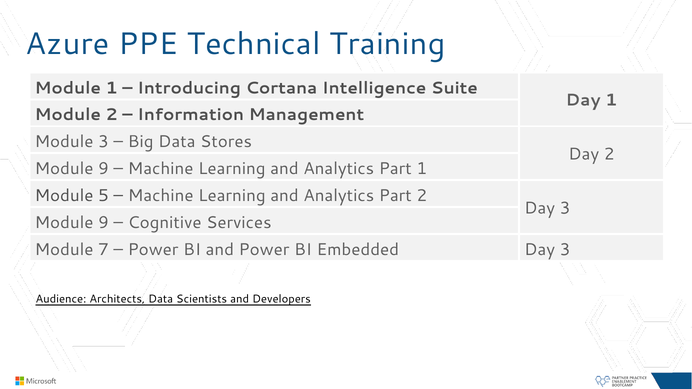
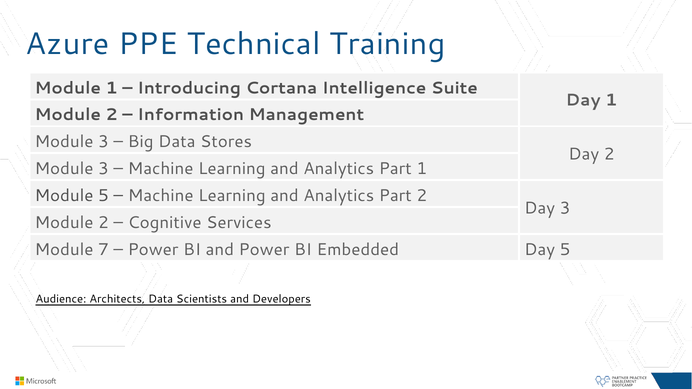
9 at (103, 169): 9 -> 3
9 at (103, 223): 9 -> 2
Embedded Day 3: 3 -> 5
